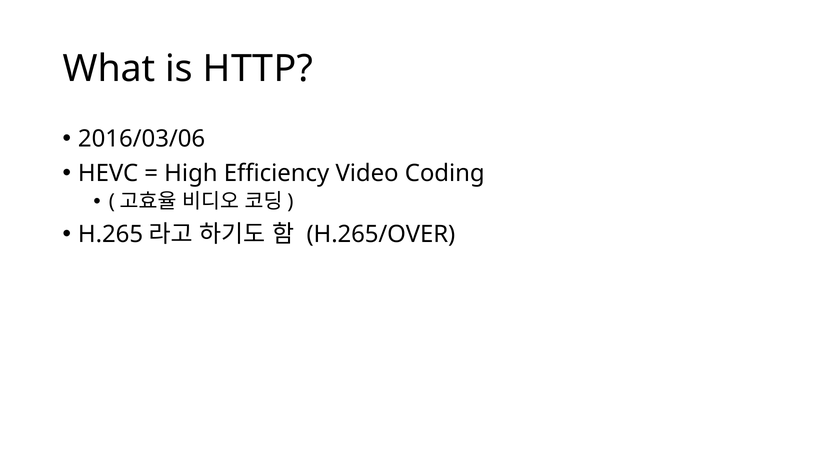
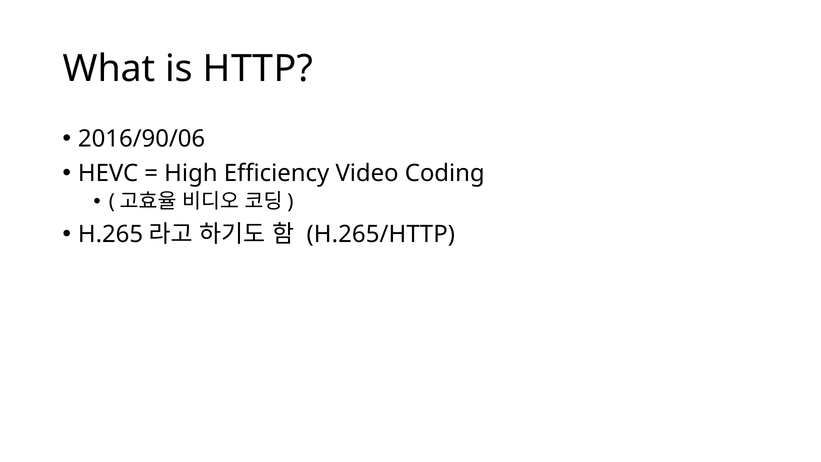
2016/03/06: 2016/03/06 -> 2016/90/06
H.265/OVER: H.265/OVER -> H.265/HTTP
